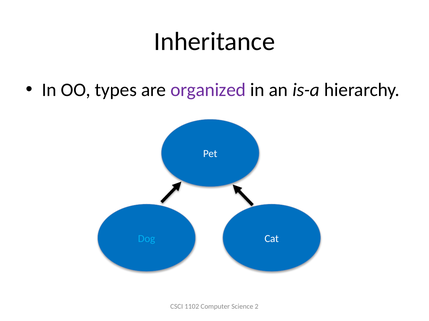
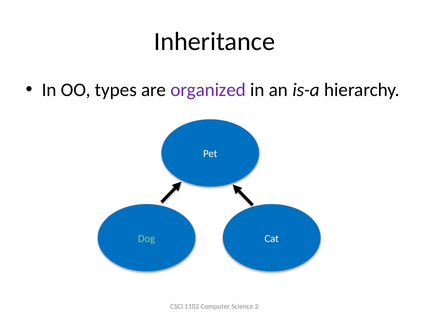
Dog colour: light blue -> light green
